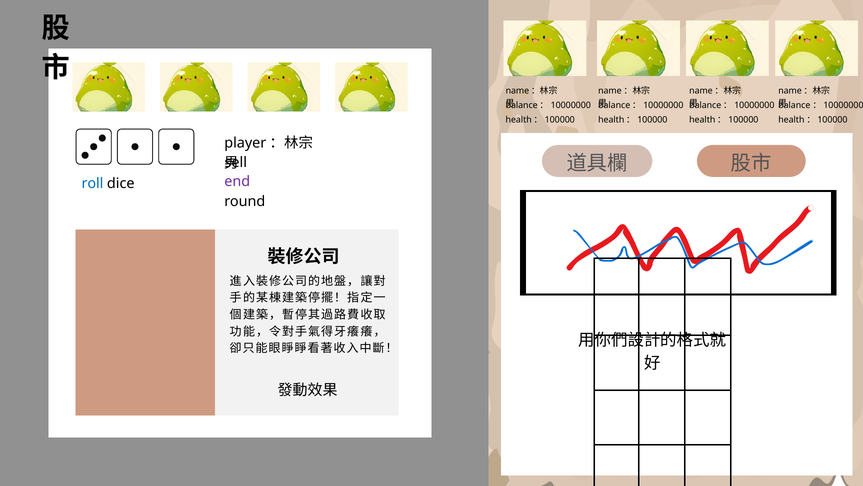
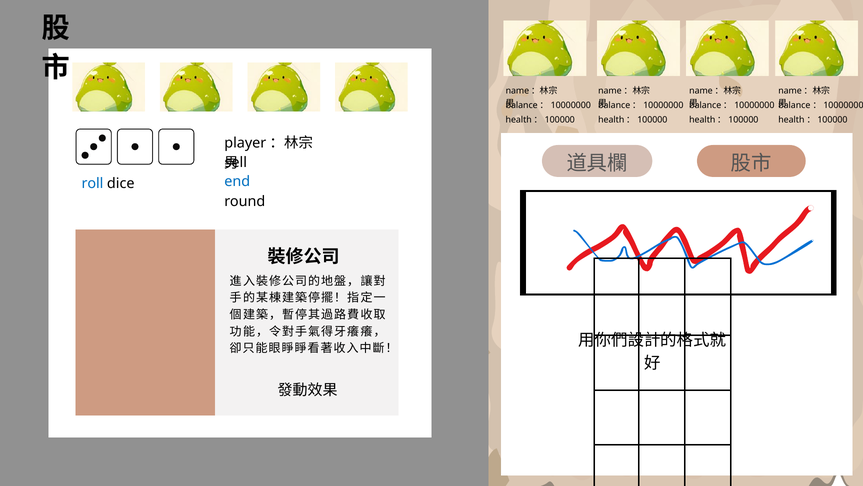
end colour: purple -> blue
